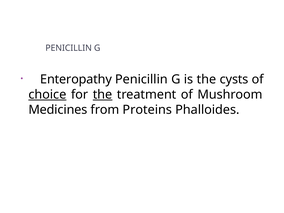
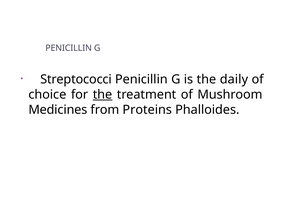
Enteropathy: Enteropathy -> Streptococci
cysts: cysts -> daily
choice underline: present -> none
